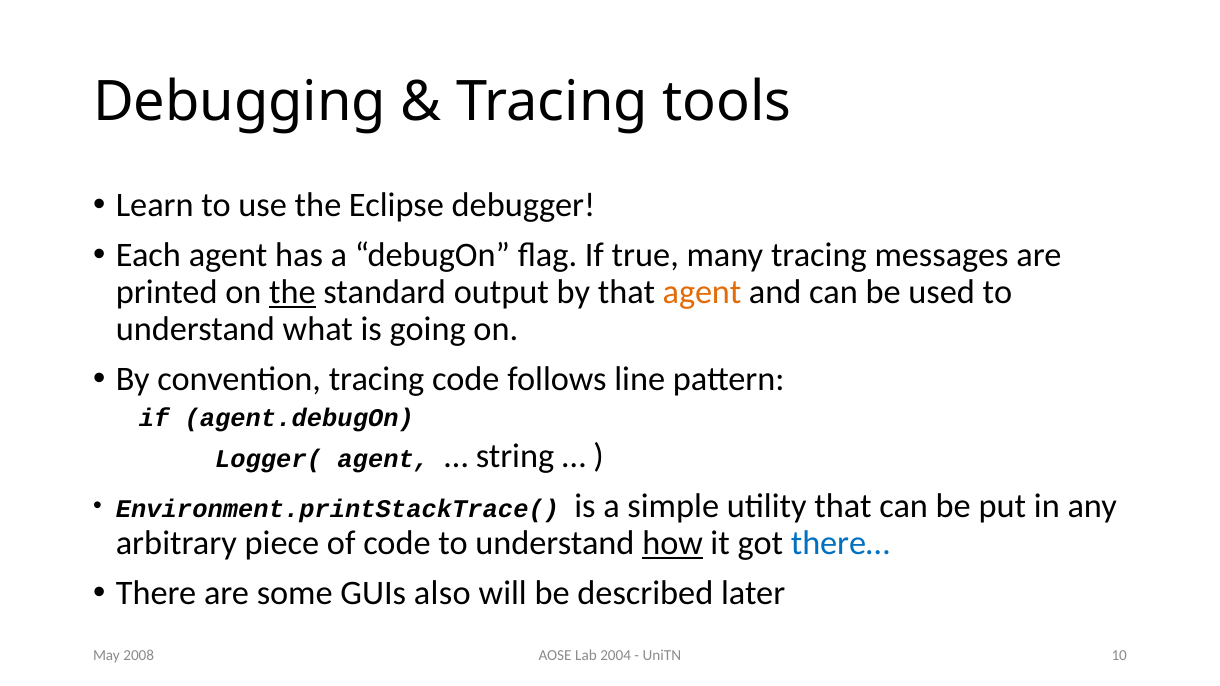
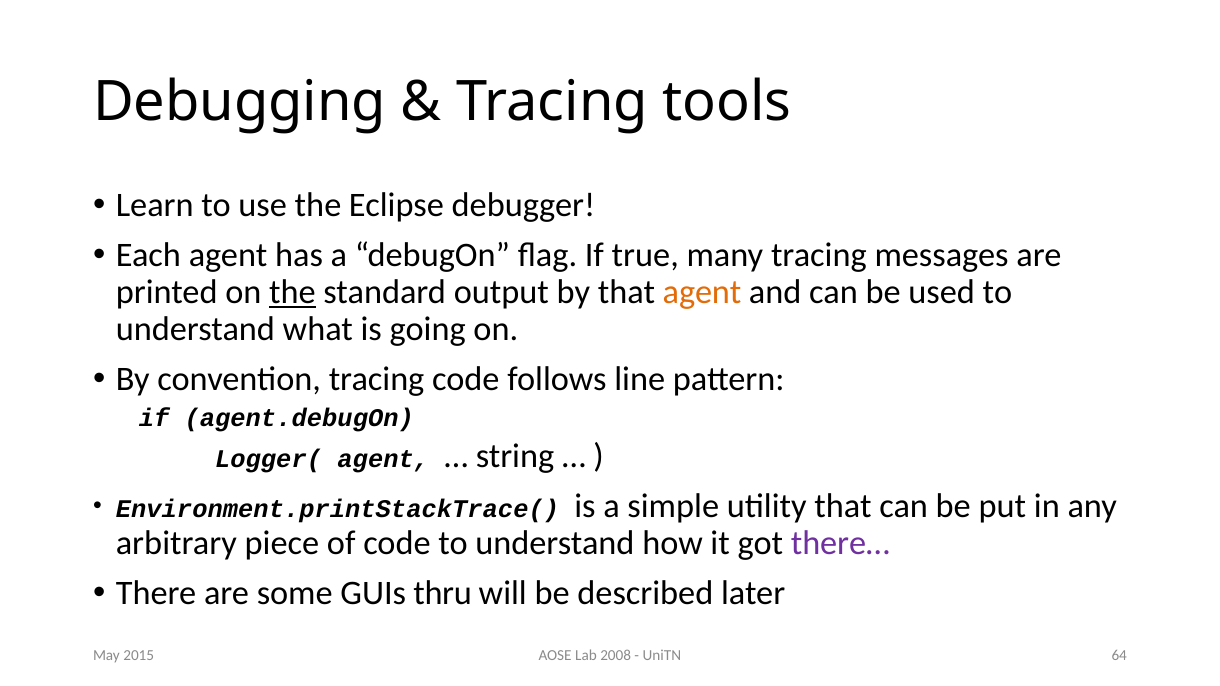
how underline: present -> none
there… colour: blue -> purple
also: also -> thru
2004: 2004 -> 2008
10: 10 -> 64
2008: 2008 -> 2015
